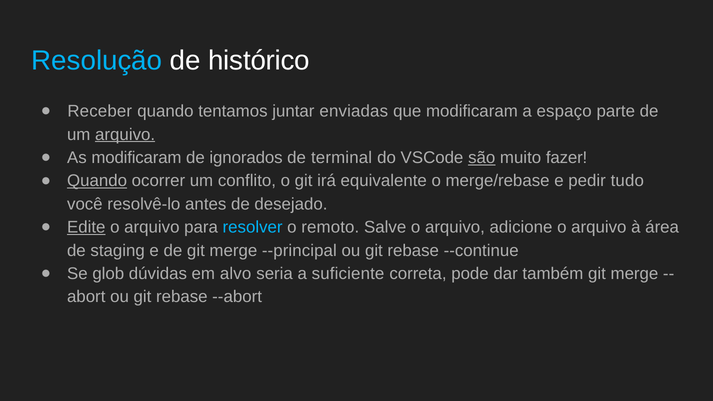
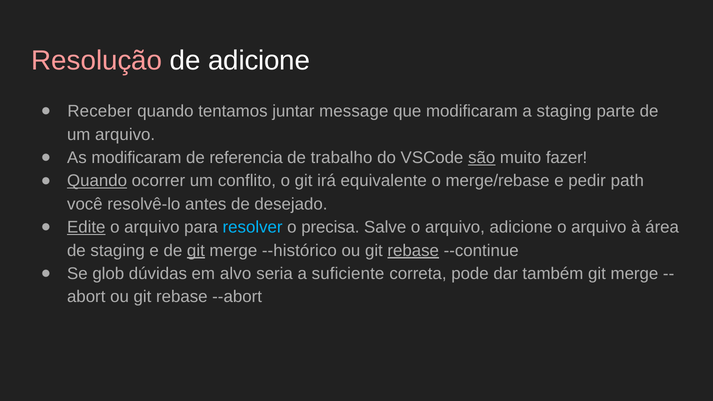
Resolução colour: light blue -> pink
de histórico: histórico -> adicione
enviadas: enviadas -> message
a espaço: espaço -> staging
arquivo at (125, 134) underline: present -> none
ignorados: ignorados -> referencia
terminal: terminal -> trabalho
tudo: tudo -> path
remoto: remoto -> precisa
git at (196, 251) underline: none -> present
--principal: --principal -> --histórico
rebase at (413, 251) underline: none -> present
